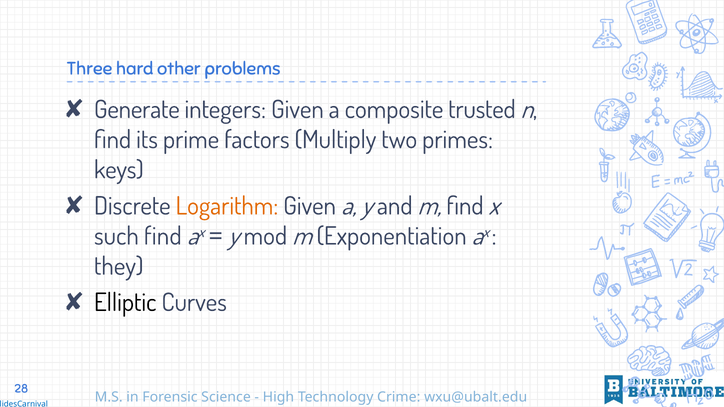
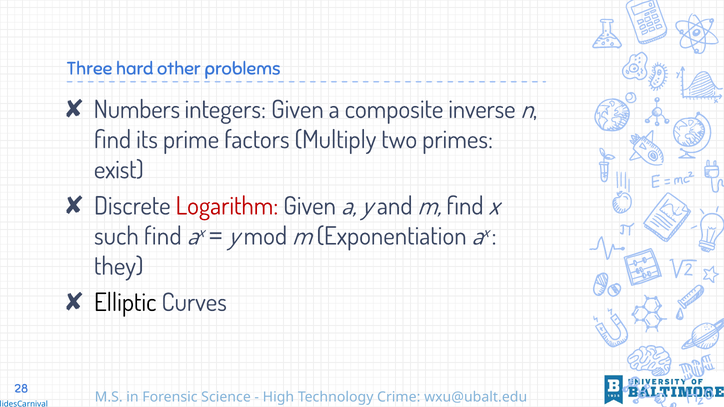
Generate: Generate -> Numbers
trusted: trusted -> inverse
keys: keys -> exist
Logarithm colour: orange -> red
